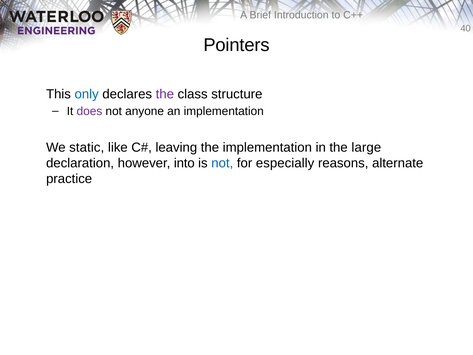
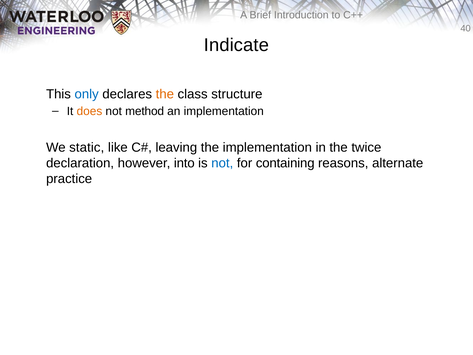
Pointers: Pointers -> Indicate
the at (165, 94) colour: purple -> orange
does colour: purple -> orange
anyone: anyone -> method
large: large -> twice
especially: especially -> containing
